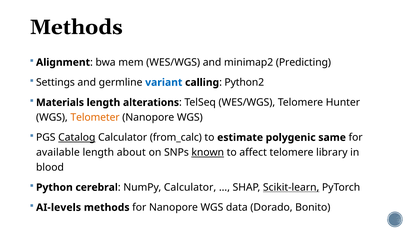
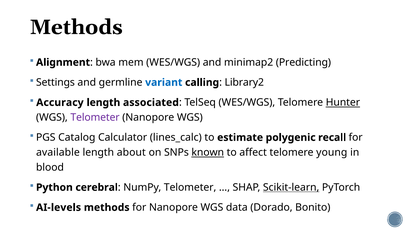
Python2: Python2 -> Library2
Materials: Materials -> Accuracy
alterations: alterations -> associated
Hunter underline: none -> present
Telometer at (95, 117) colour: orange -> purple
Catalog underline: present -> none
from_calc: from_calc -> lines_calc
same: same -> recall
library: library -> young
NumPy Calculator: Calculator -> Telometer
